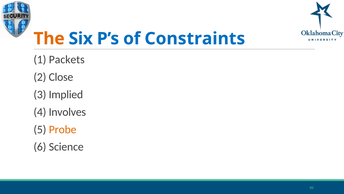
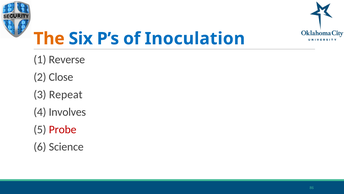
Constraints: Constraints -> Inoculation
Packets: Packets -> Reverse
Implied: Implied -> Repeat
Probe colour: orange -> red
